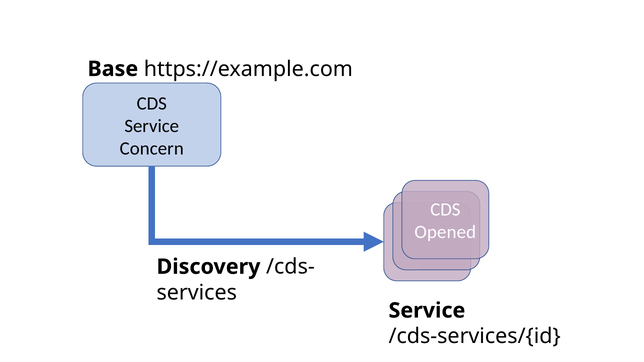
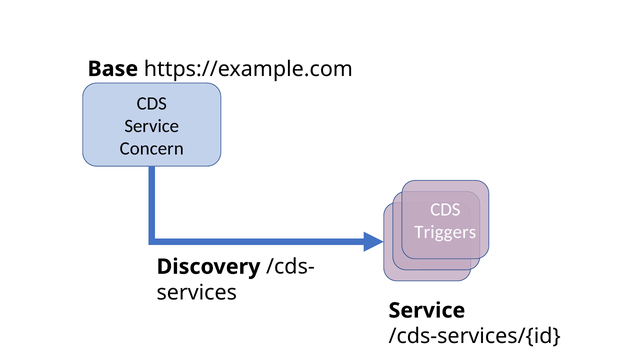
Opened: Opened -> Triggers
